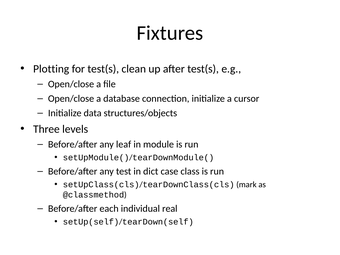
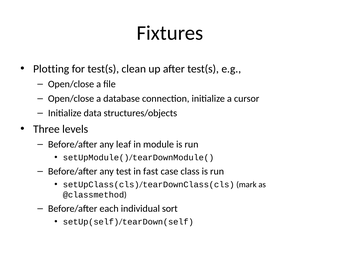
dict: dict -> fast
real: real -> sort
